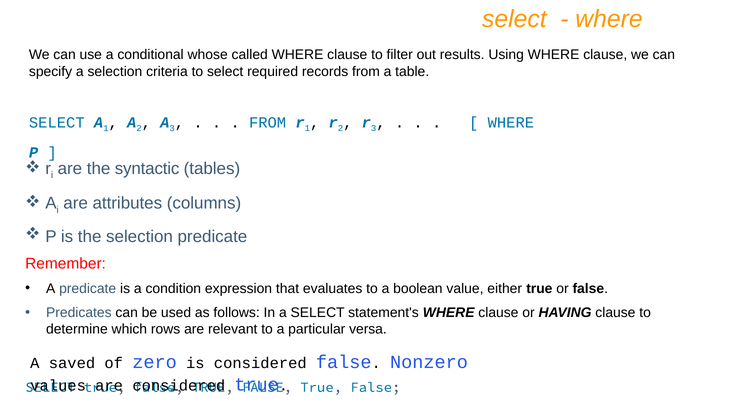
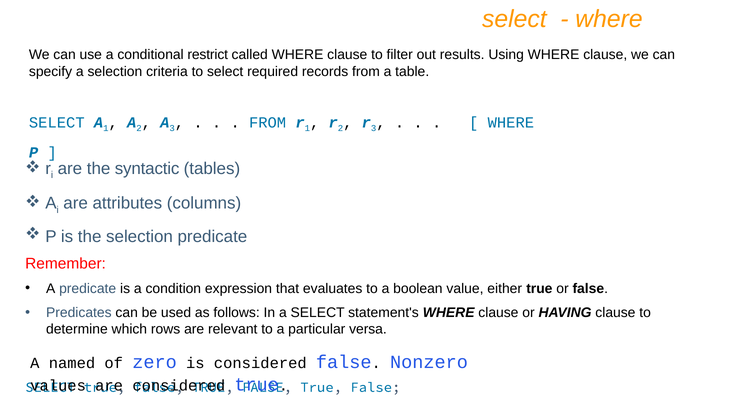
whose: whose -> restrict
saved: saved -> named
